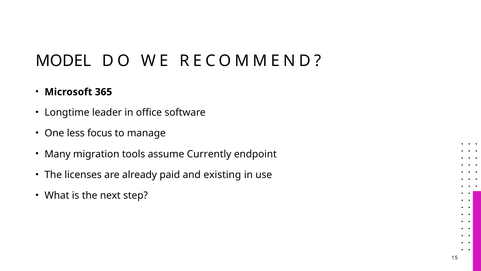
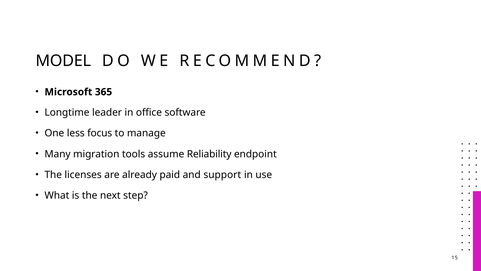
Currently: Currently -> Reliability
existing: existing -> support
